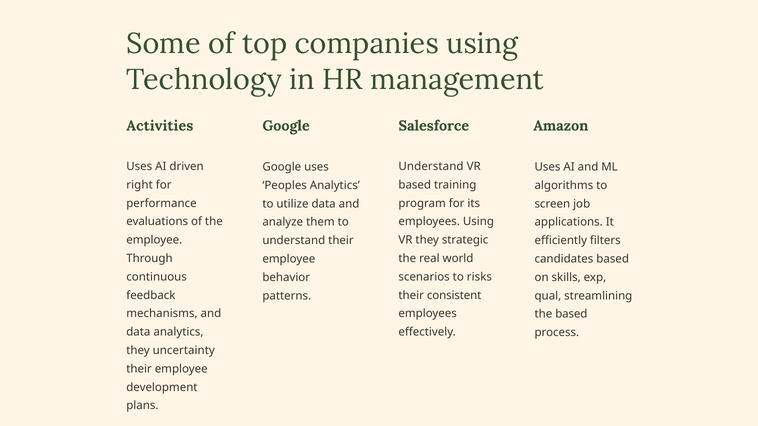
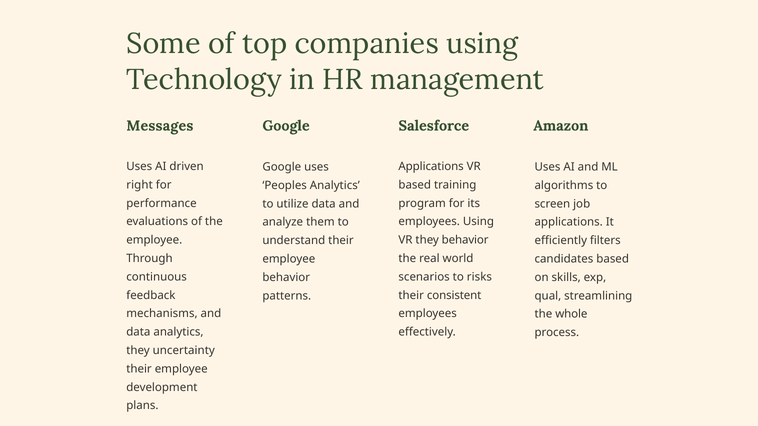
Activities: Activities -> Messages
Understand at (431, 167): Understand -> Applications
they strategic: strategic -> behavior
the based: based -> whole
